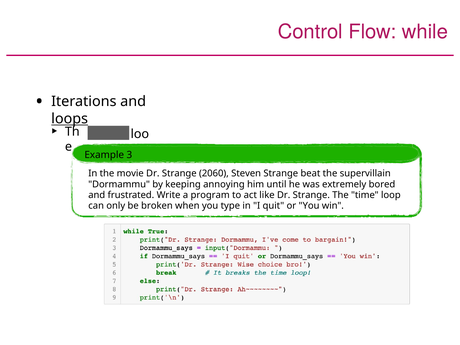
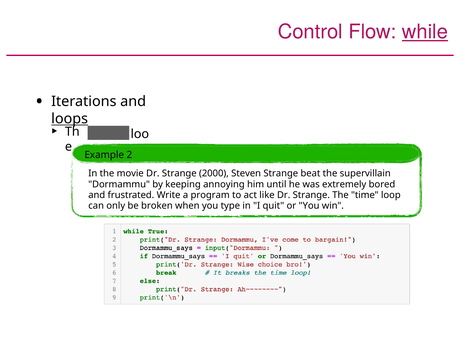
while at (425, 32) underline: none -> present
3: 3 -> 2
2060: 2060 -> 2000
